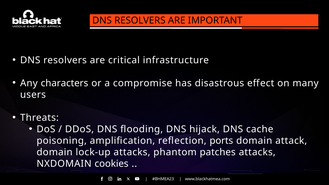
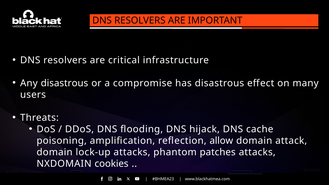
Any characters: characters -> disastrous
ports: ports -> allow
